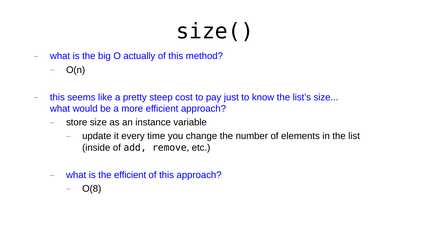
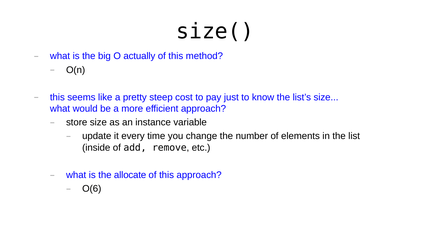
the efficient: efficient -> allocate
O(8: O(8 -> O(6
